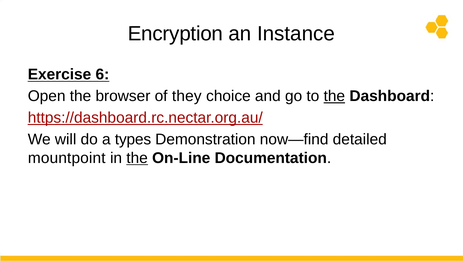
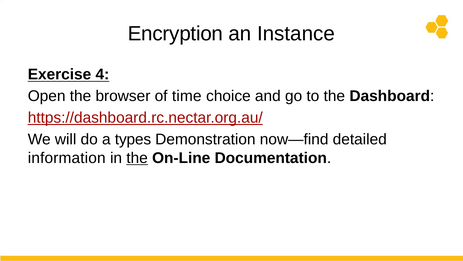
6: 6 -> 4
they: they -> time
the at (334, 96) underline: present -> none
mountpoint: mountpoint -> information
